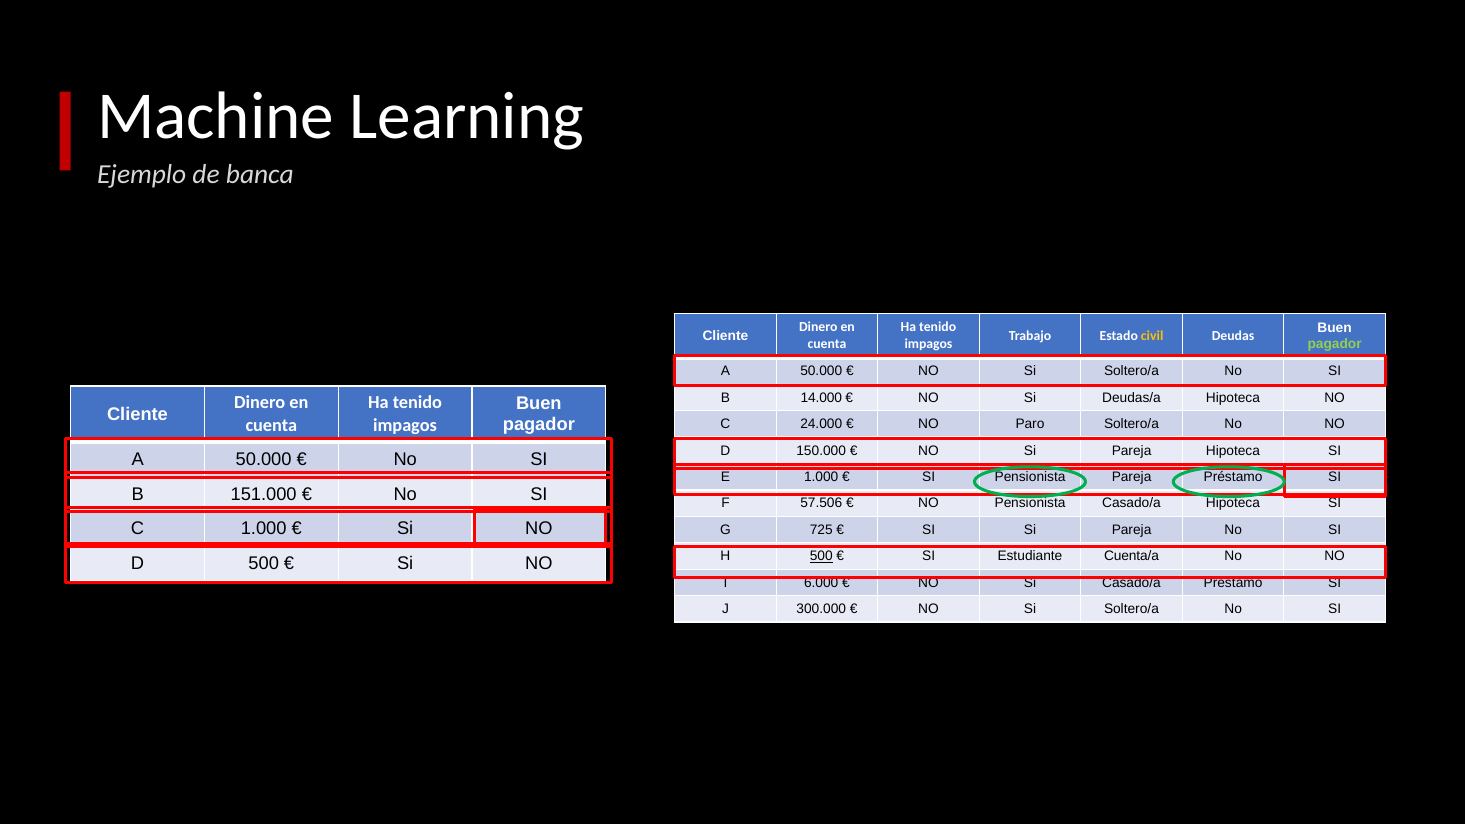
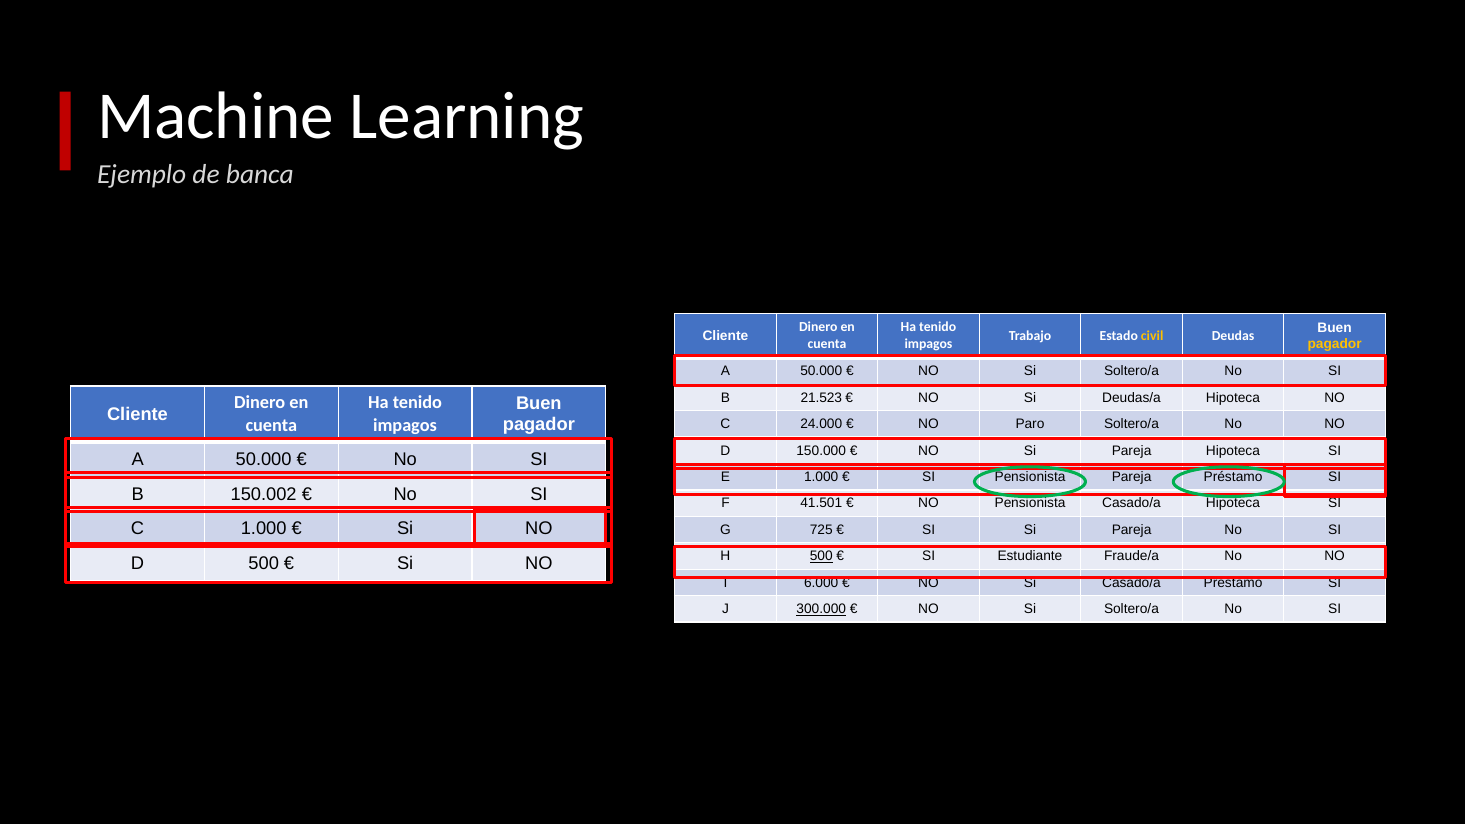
pagador at (1335, 344) colour: light green -> yellow
14.000: 14.000 -> 21.523
151.000: 151.000 -> 150.002
57.506: 57.506 -> 41.501
Cuenta/a: Cuenta/a -> Fraude/a
300.000 underline: none -> present
